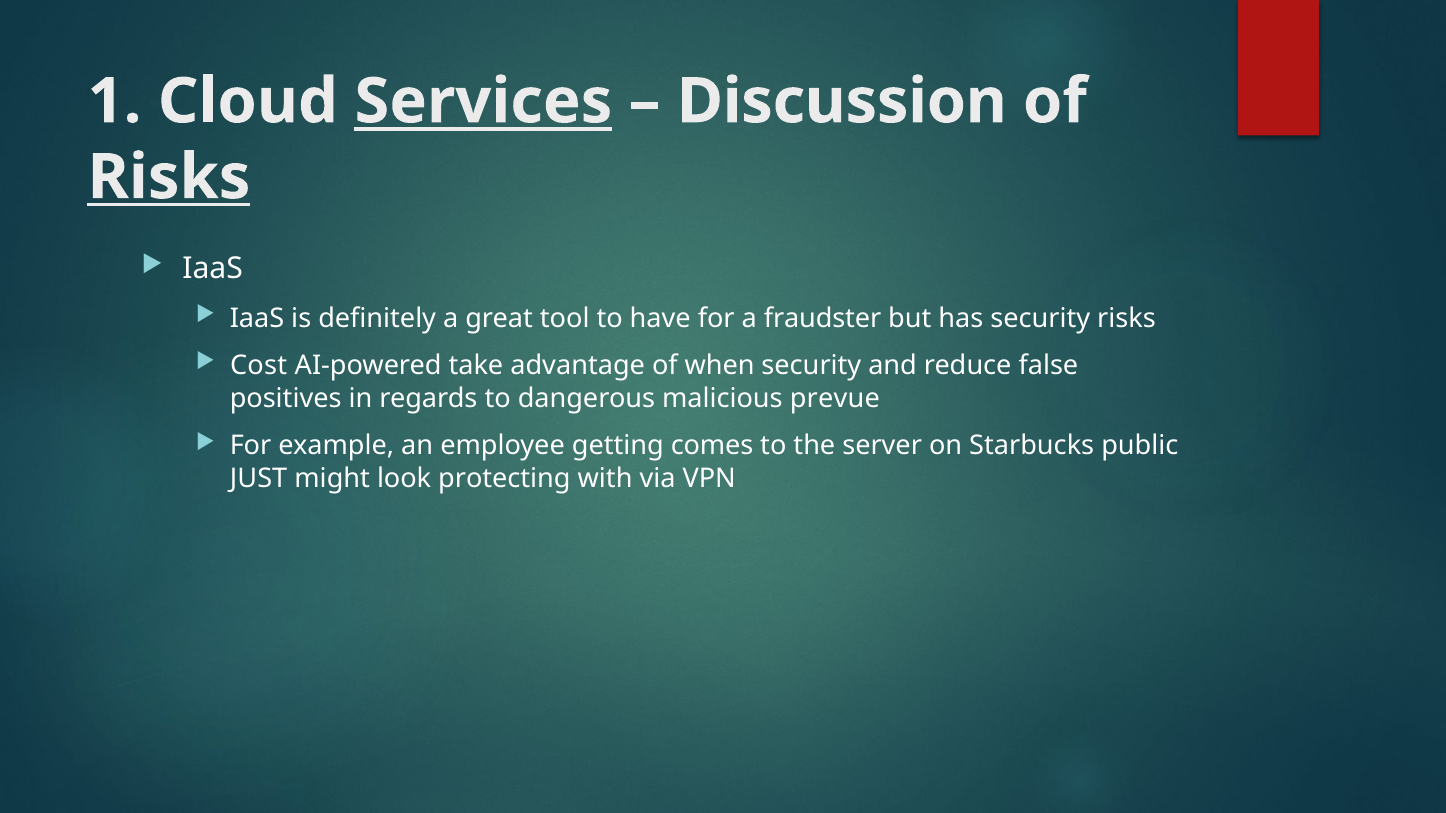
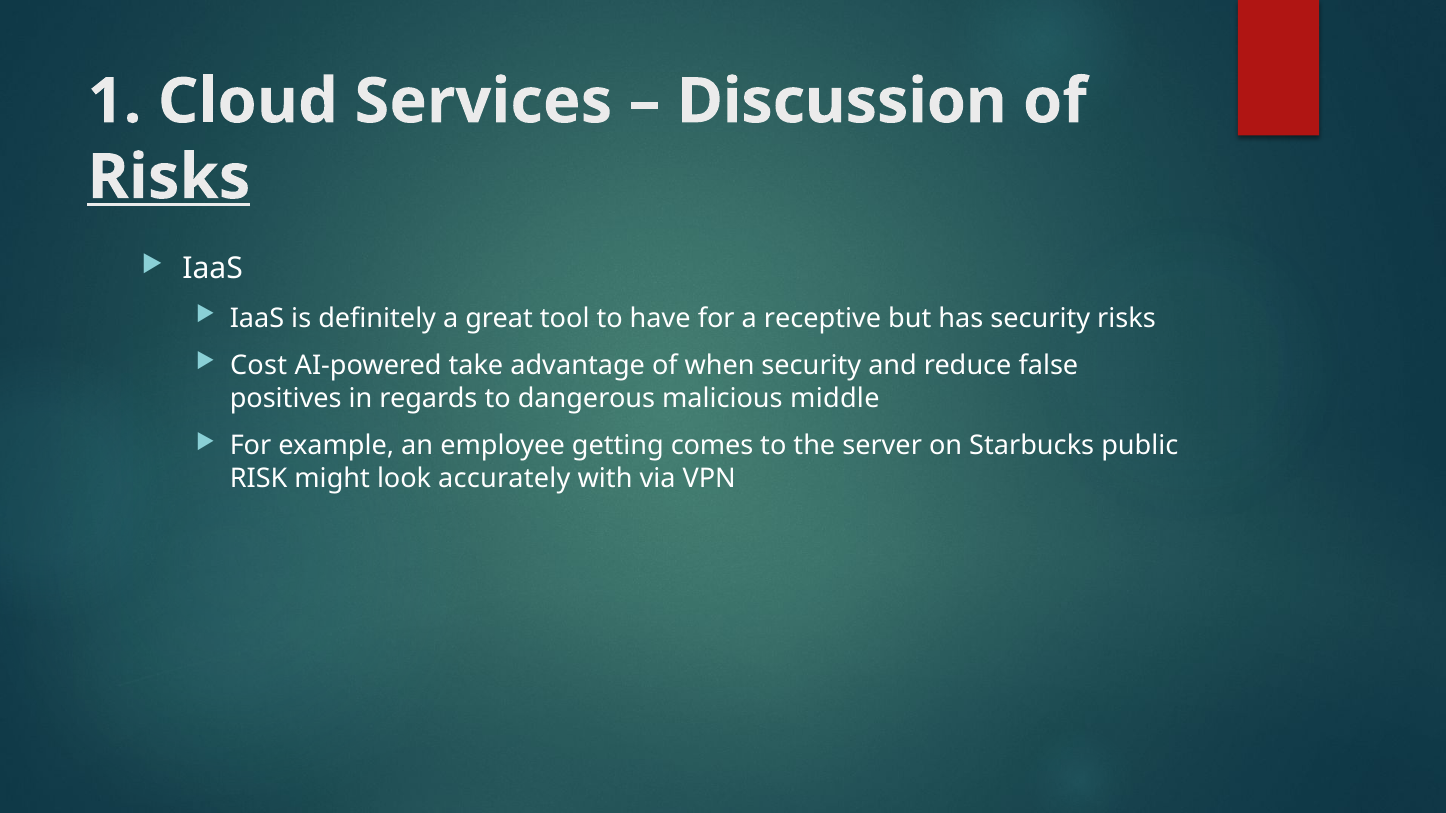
Services underline: present -> none
fraudster: fraudster -> receptive
prevue: prevue -> middle
JUST: JUST -> RISK
protecting: protecting -> accurately
